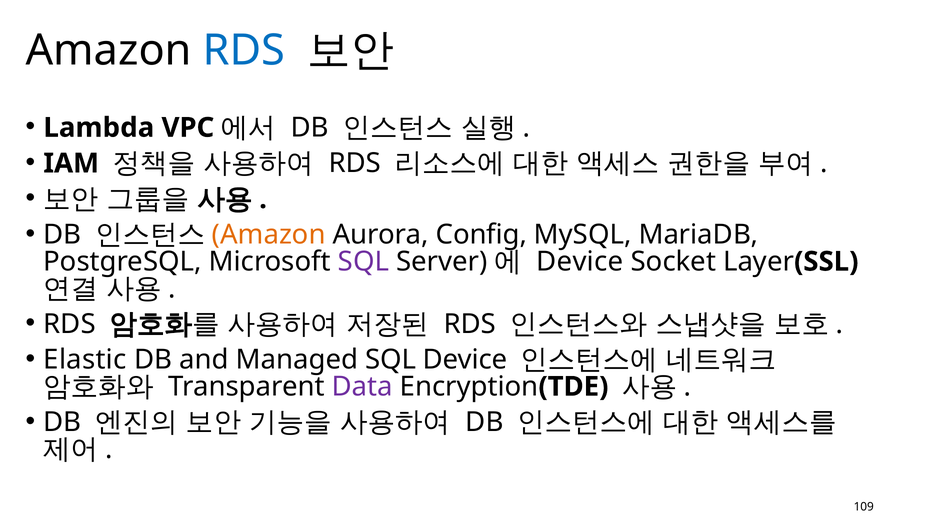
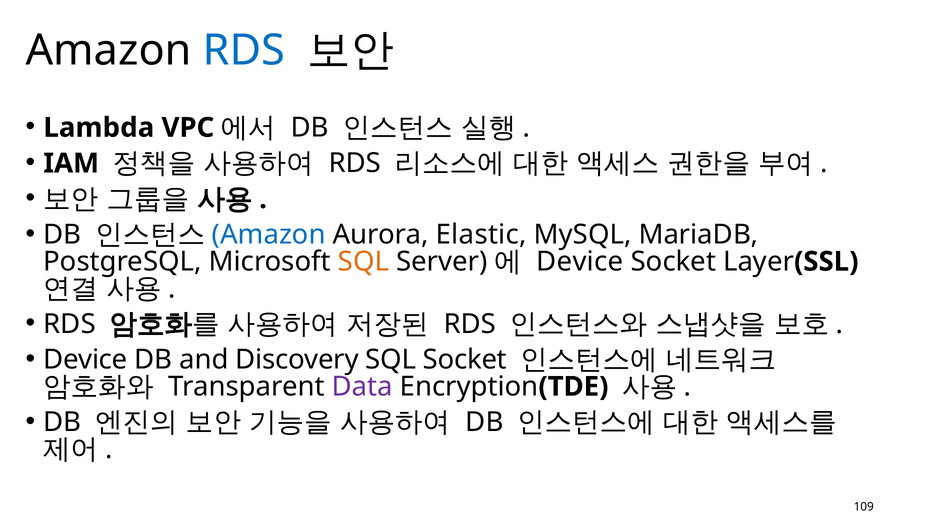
Amazon at (269, 235) colour: orange -> blue
Config: Config -> Elastic
SQL at (363, 262) colour: purple -> orange
Elastic at (85, 360): Elastic -> Device
Managed: Managed -> Discovery
SQL Device: Device -> Socket
